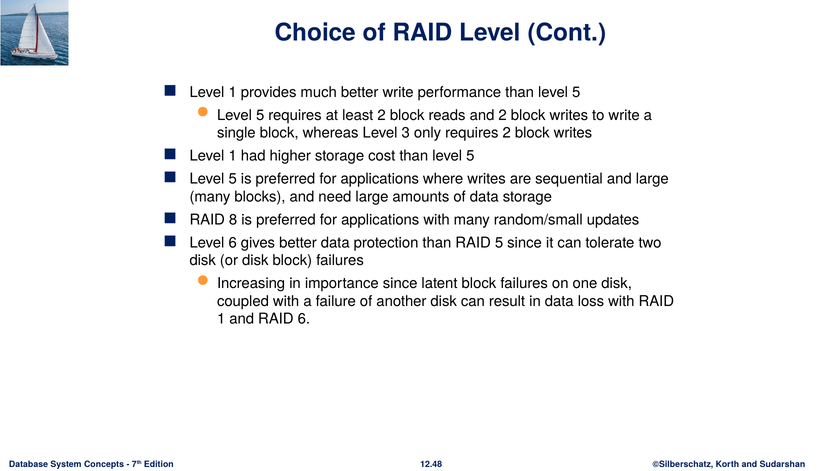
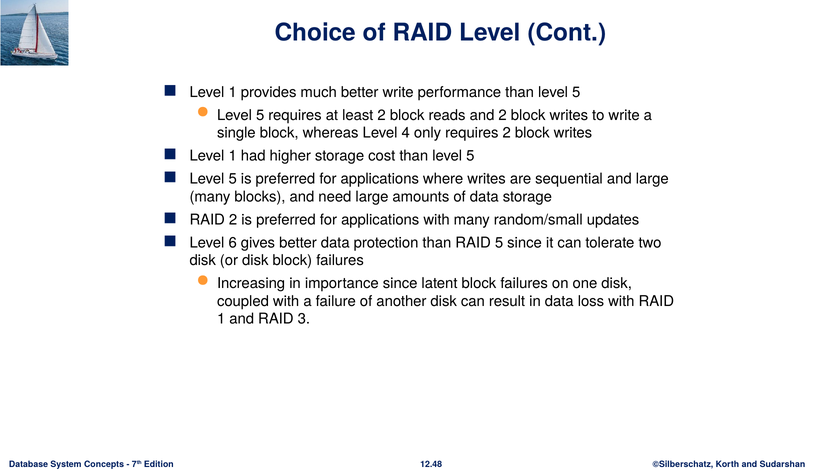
3: 3 -> 4
RAID 8: 8 -> 2
RAID 6: 6 -> 3
